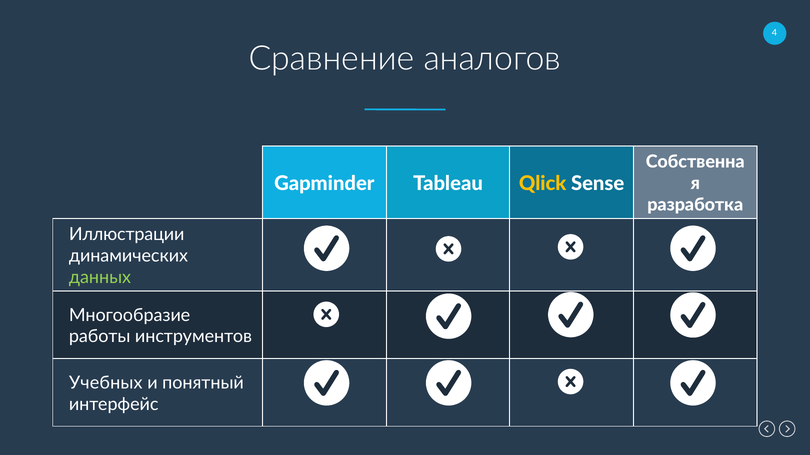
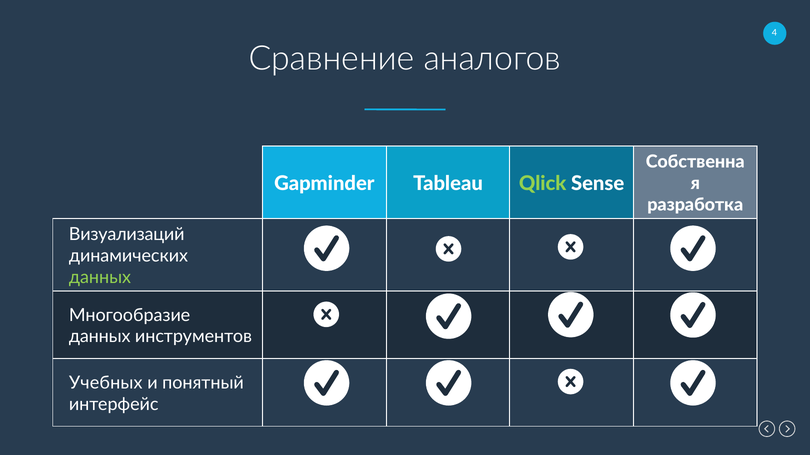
Qlick colour: yellow -> light green
Иллюстрации: Иллюстрации -> Визуализаций
работы at (100, 337): работы -> данных
